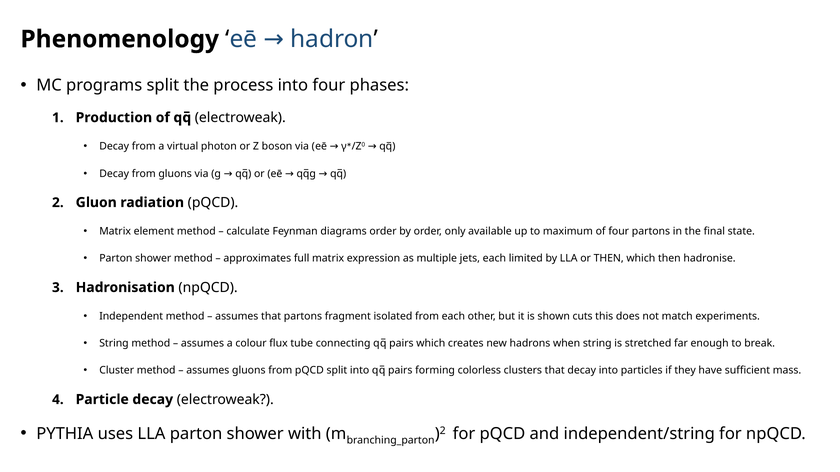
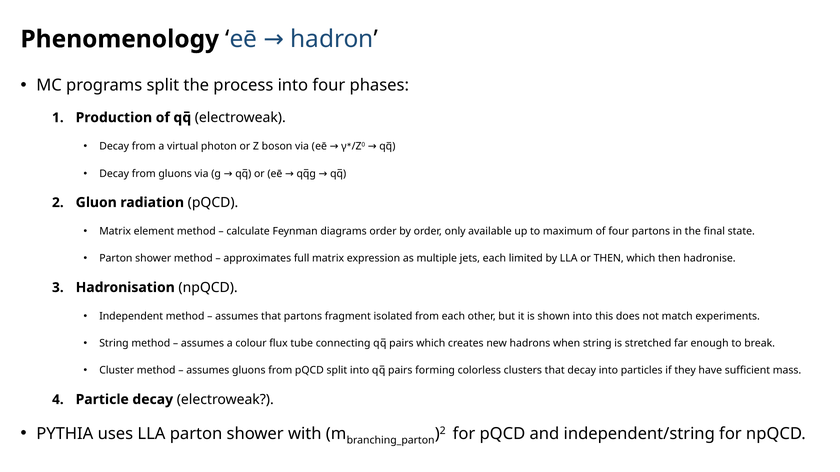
shown cuts: cuts -> into
